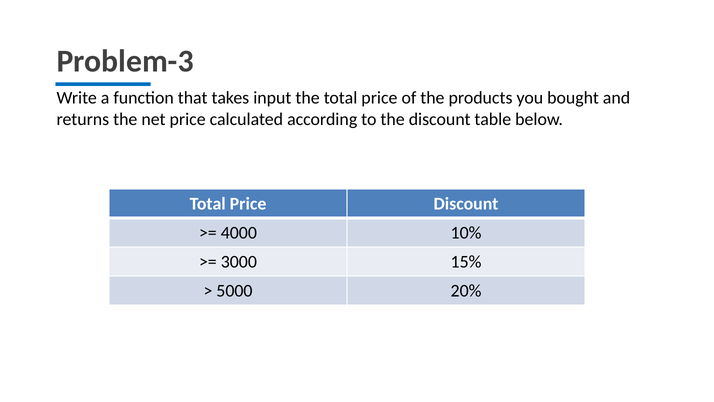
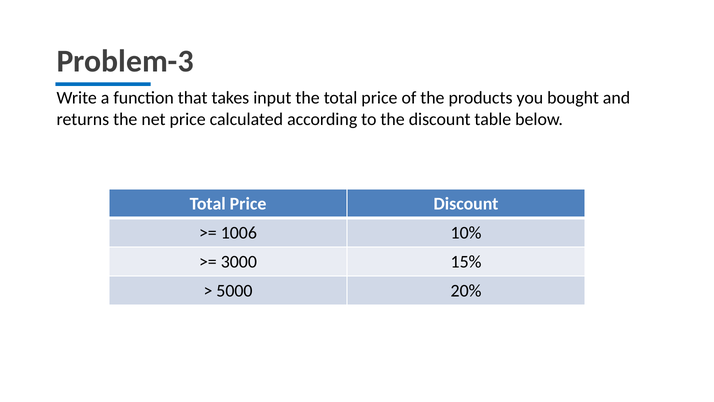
4000: 4000 -> 1006
